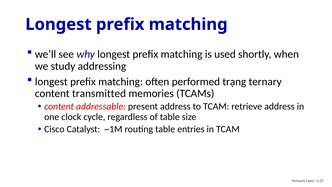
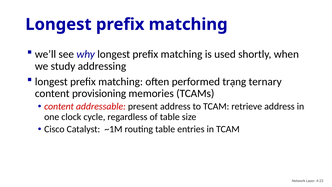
transmitted: transmitted -> provisioning
